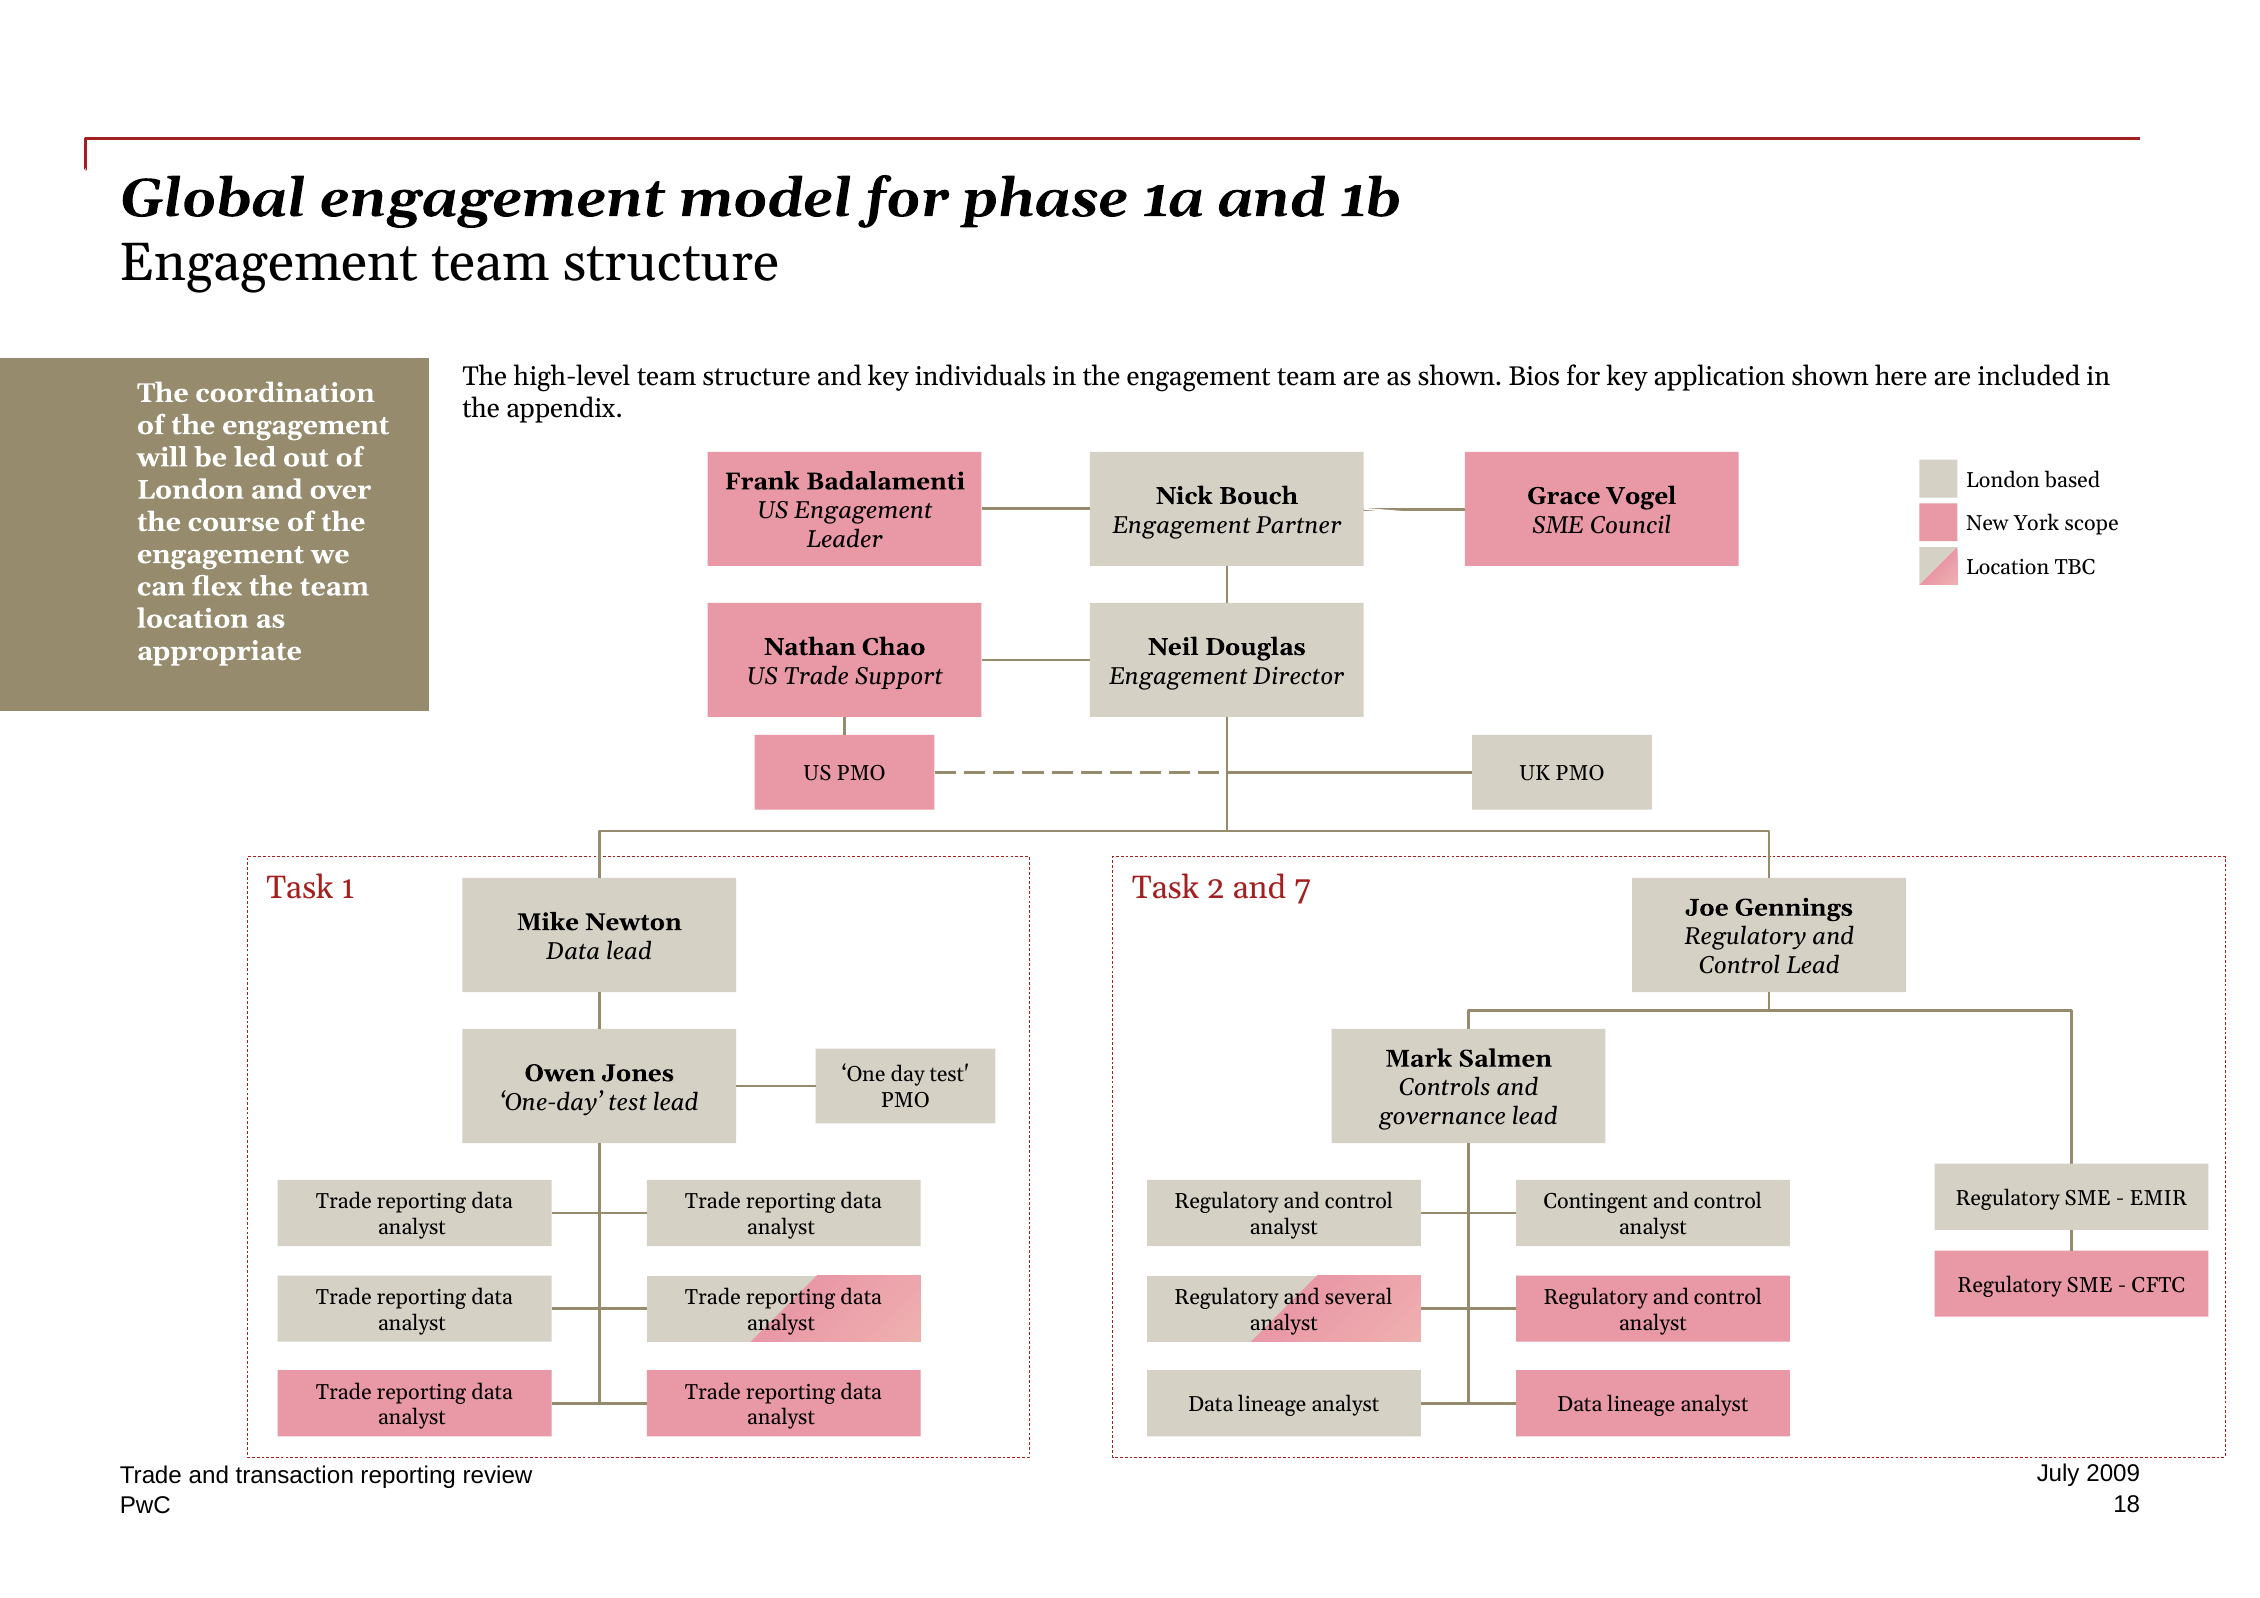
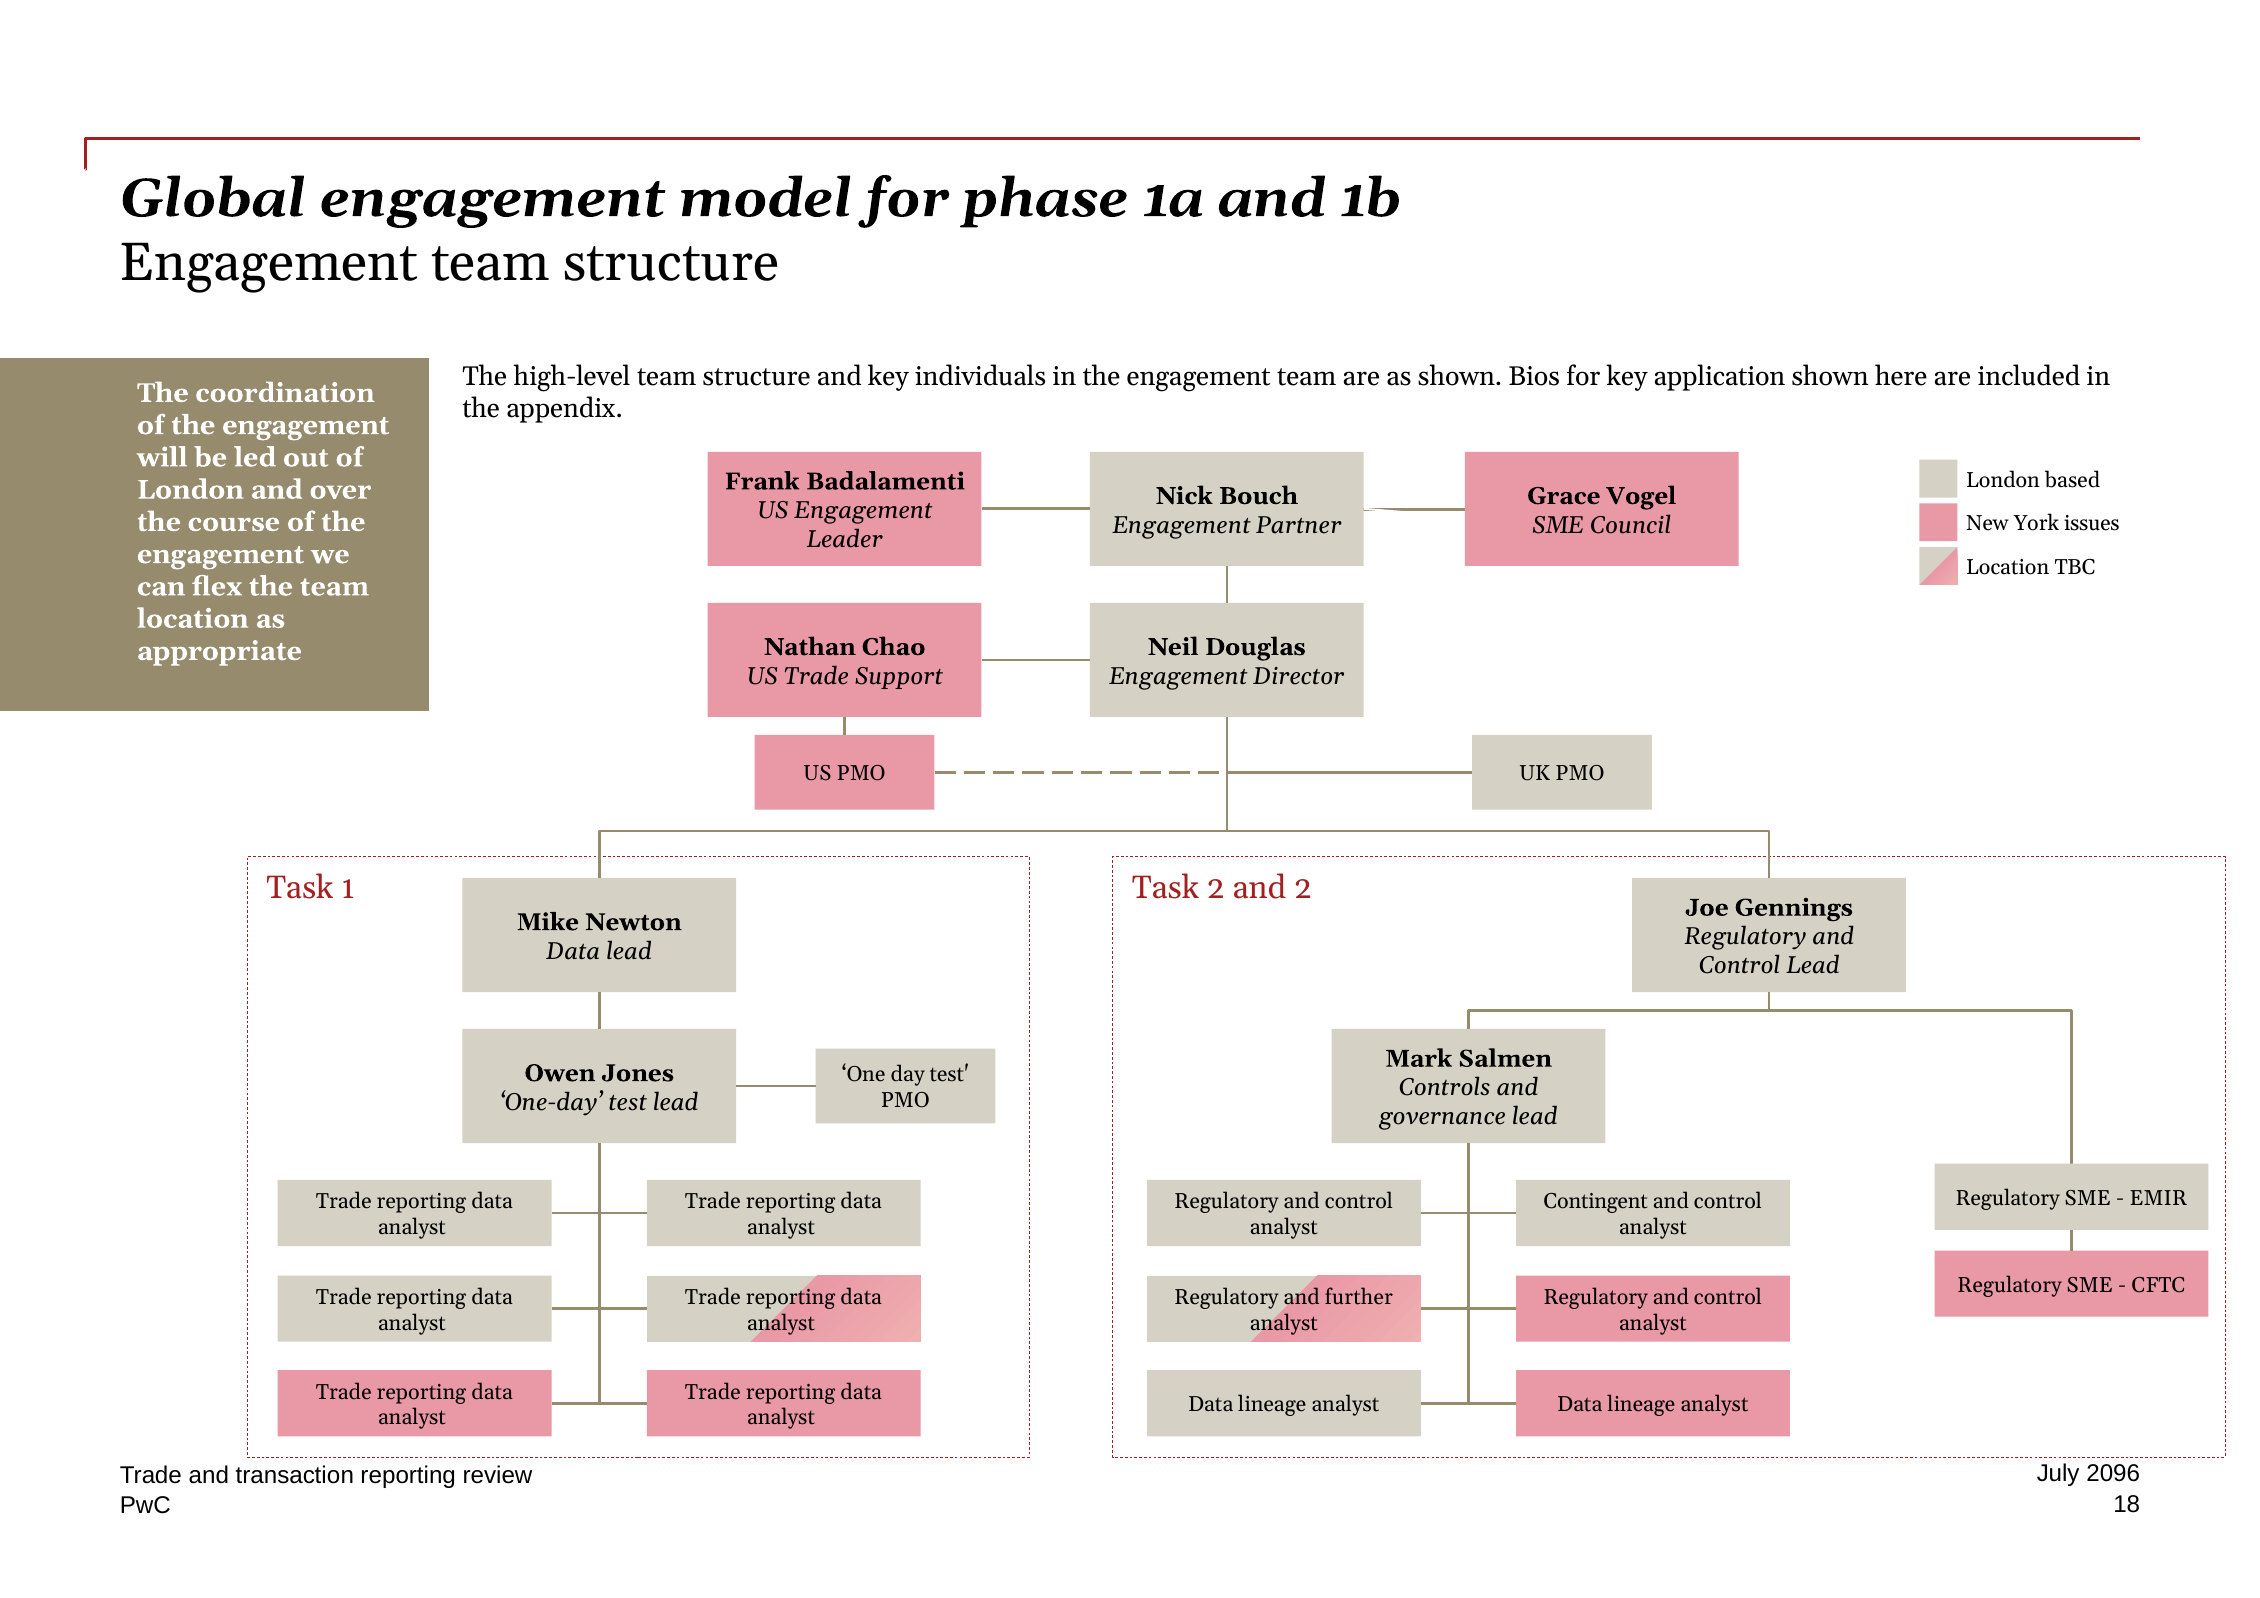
scope: scope -> issues
and 7: 7 -> 2
several: several -> further
2009: 2009 -> 2096
